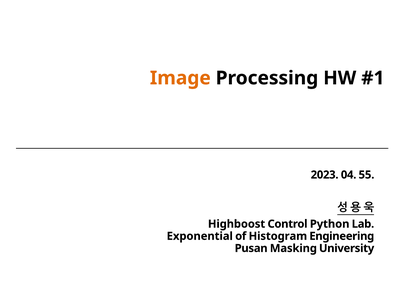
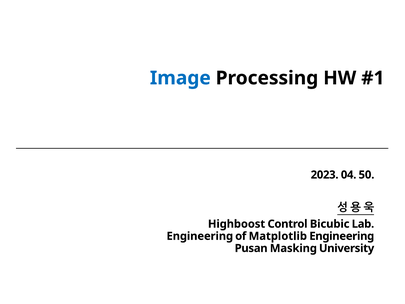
Image colour: orange -> blue
55: 55 -> 50
Python: Python -> Bicubic
Exponential at (200, 236): Exponential -> Engineering
Histogram: Histogram -> Matplotlib
